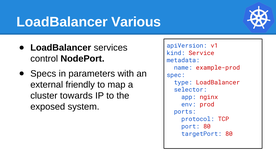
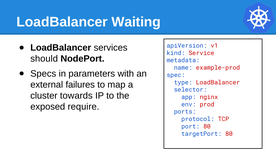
Various: Various -> Waiting
control: control -> should
friendly: friendly -> failures
system: system -> require
